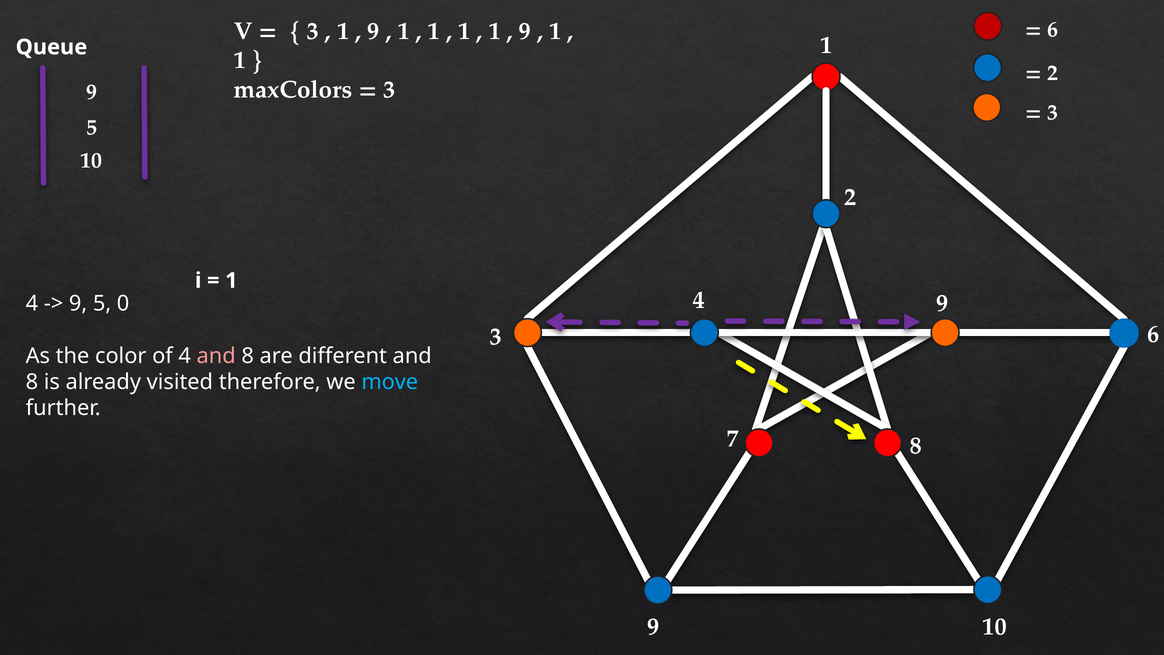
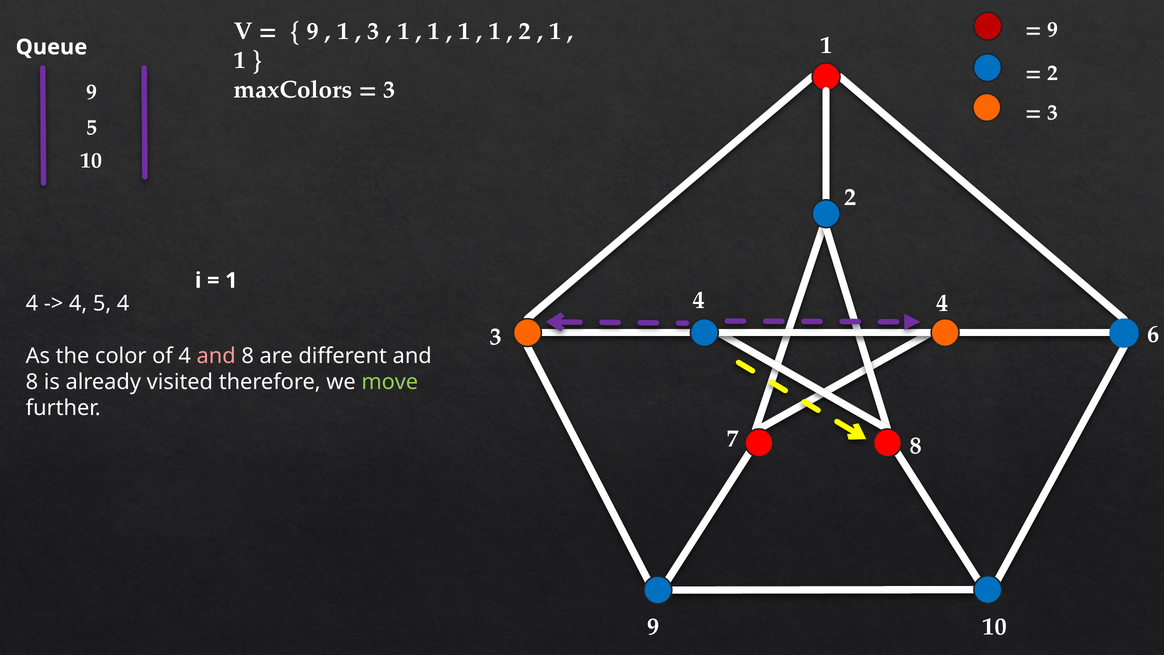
6 at (1053, 30): 6 -> 9
3 at (313, 31): 3 -> 9
9 at (373, 31): 9 -> 3
9 at (525, 31): 9 -> 2
4 9: 9 -> 4
9 at (78, 303): 9 -> 4
5 0: 0 -> 4
move colour: light blue -> light green
